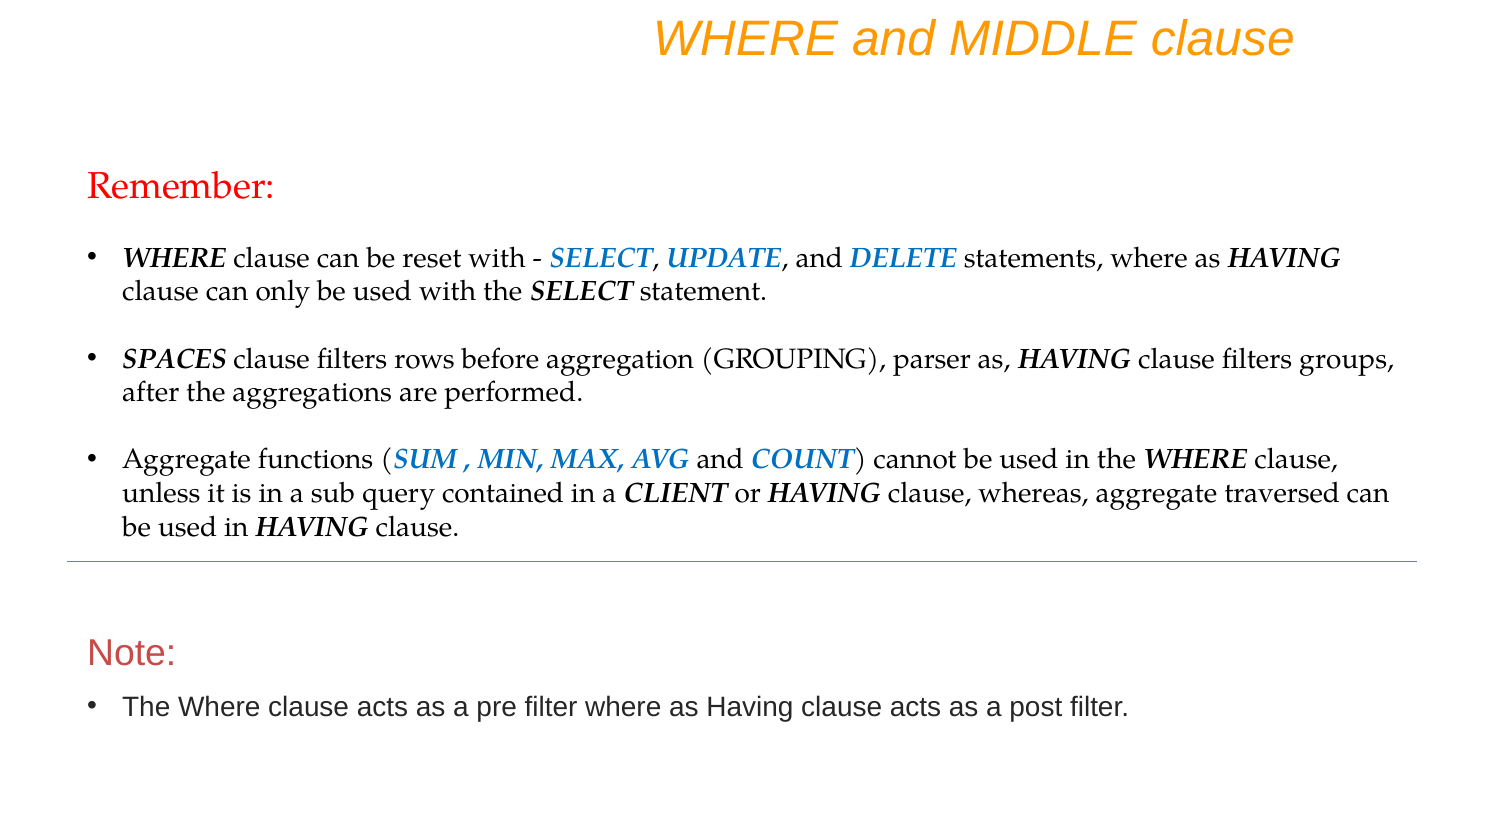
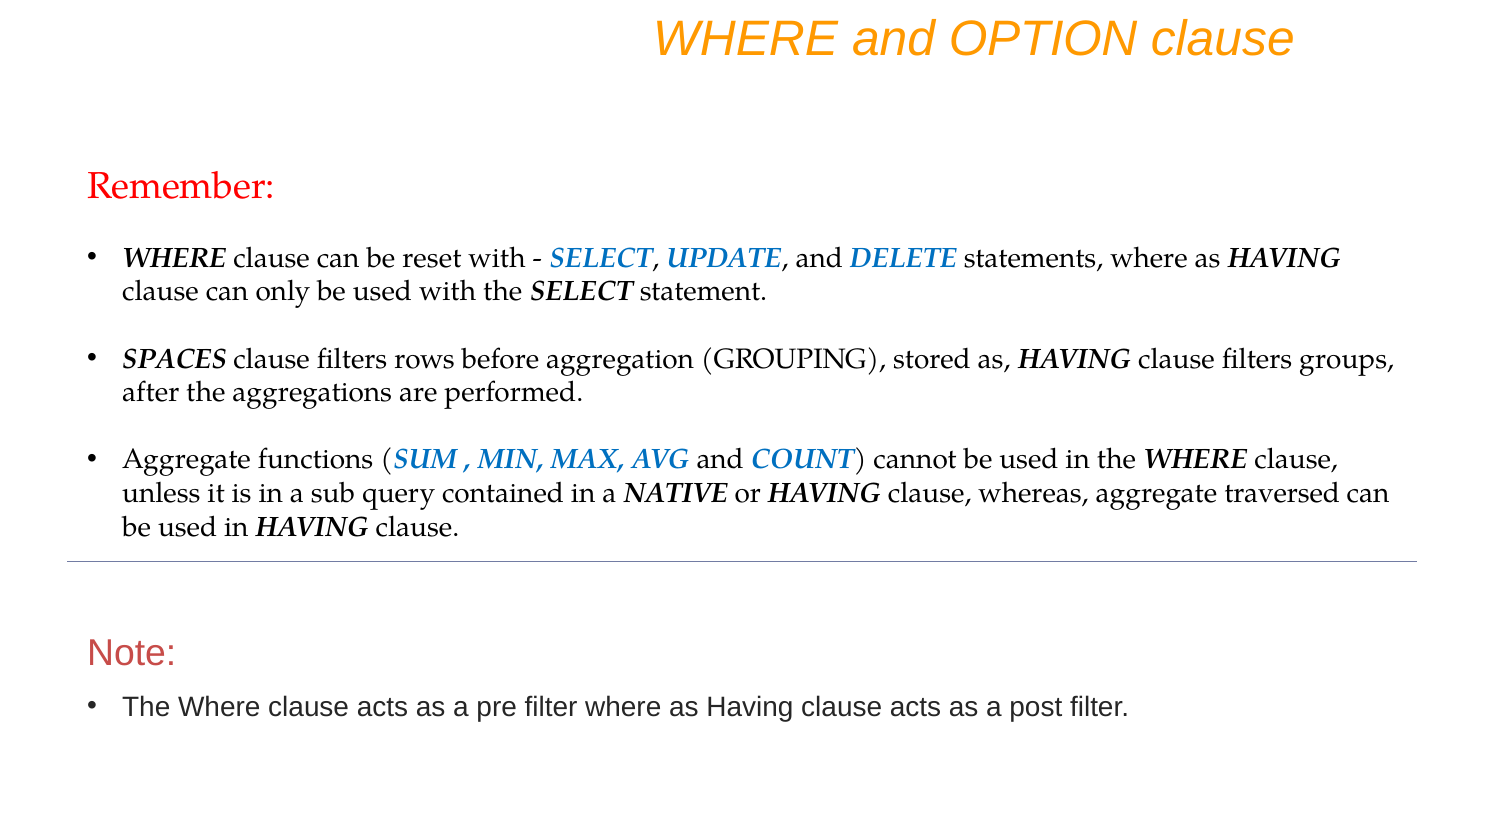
MIDDLE: MIDDLE -> OPTION
parser: parser -> stored
CLIENT: CLIENT -> NATIVE
